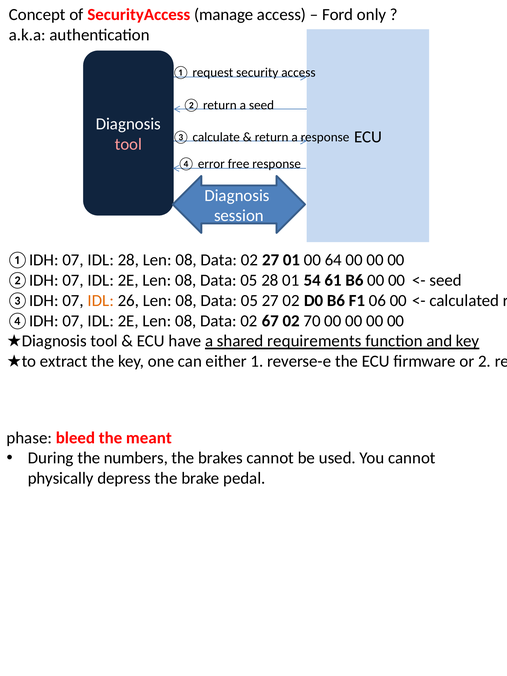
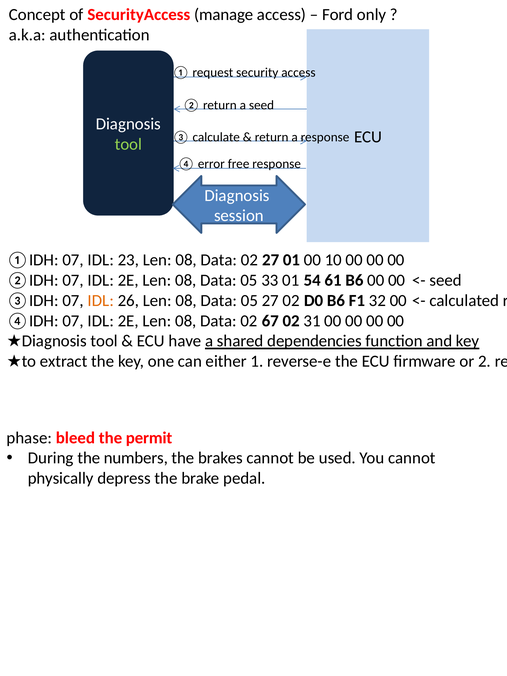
tool at (128, 144) colour: pink -> light green
IDL 28: 28 -> 23
64: 64 -> 10
05 28: 28 -> 33
06: 06 -> 32
70: 70 -> 31
requirements: requirements -> dependencies
meant: meant -> permit
